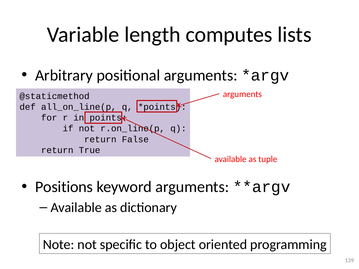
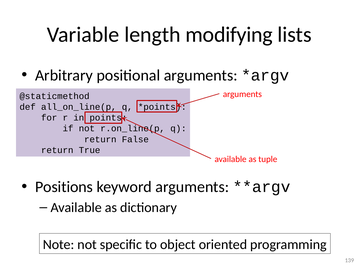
computes: computes -> modifying
